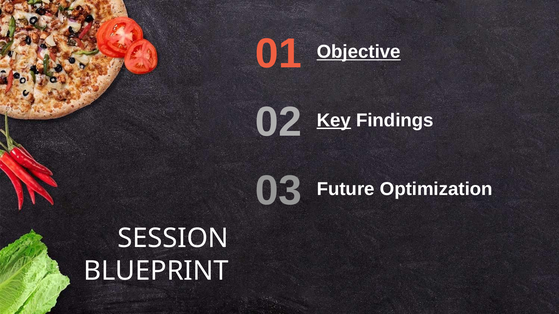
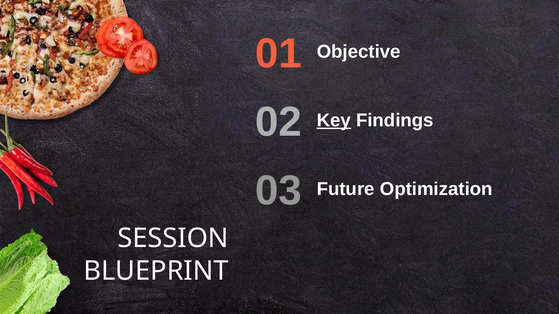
Objective underline: present -> none
